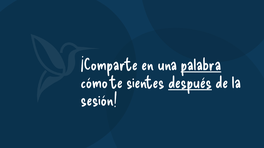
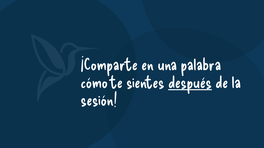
palabra underline: present -> none
